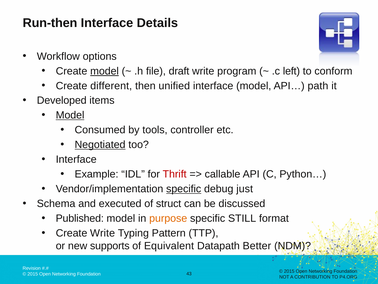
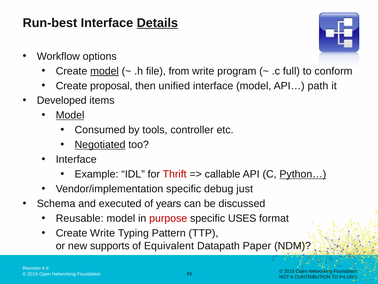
Run-then: Run-then -> Run-best
Details underline: none -> present
draft: draft -> from
left: left -> full
different: different -> proposal
Python… underline: none -> present
specific at (184, 189) underline: present -> none
struct: struct -> years
Published: Published -> Reusable
purpose colour: orange -> red
STILL: STILL -> USES
Better: Better -> Paper
